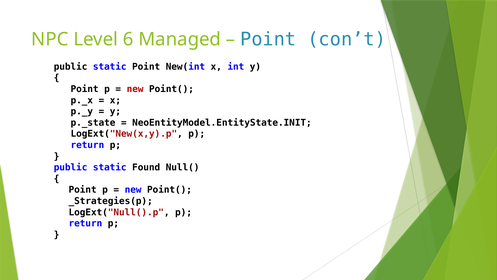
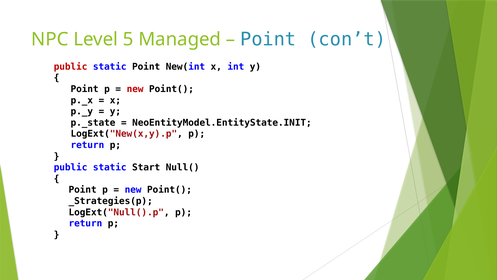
6: 6 -> 5
public at (71, 67) colour: black -> red
Found: Found -> Start
